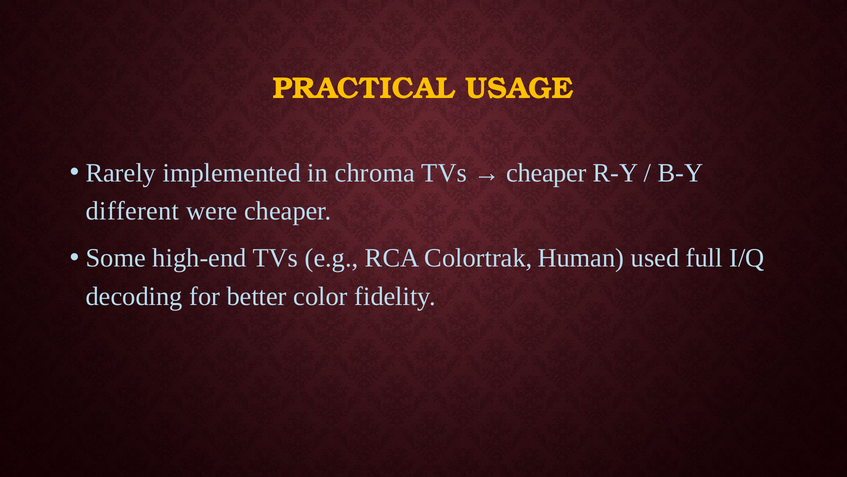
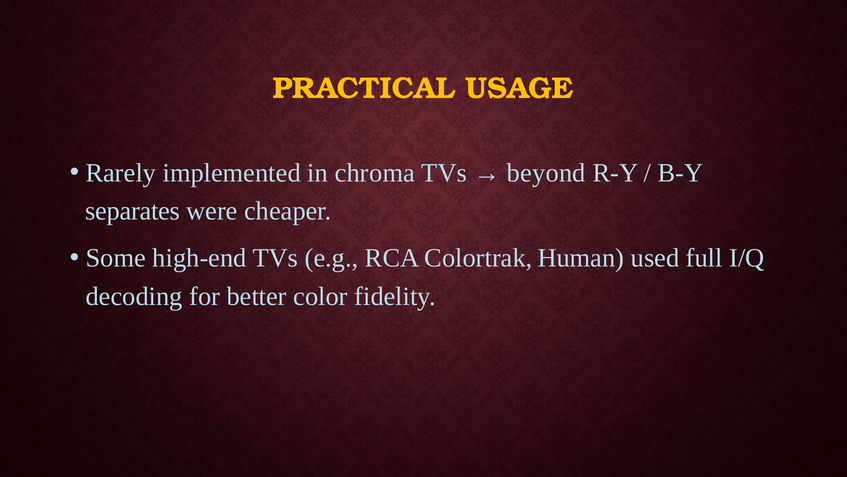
cheaper at (546, 173): cheaper -> beyond
different: different -> separates
